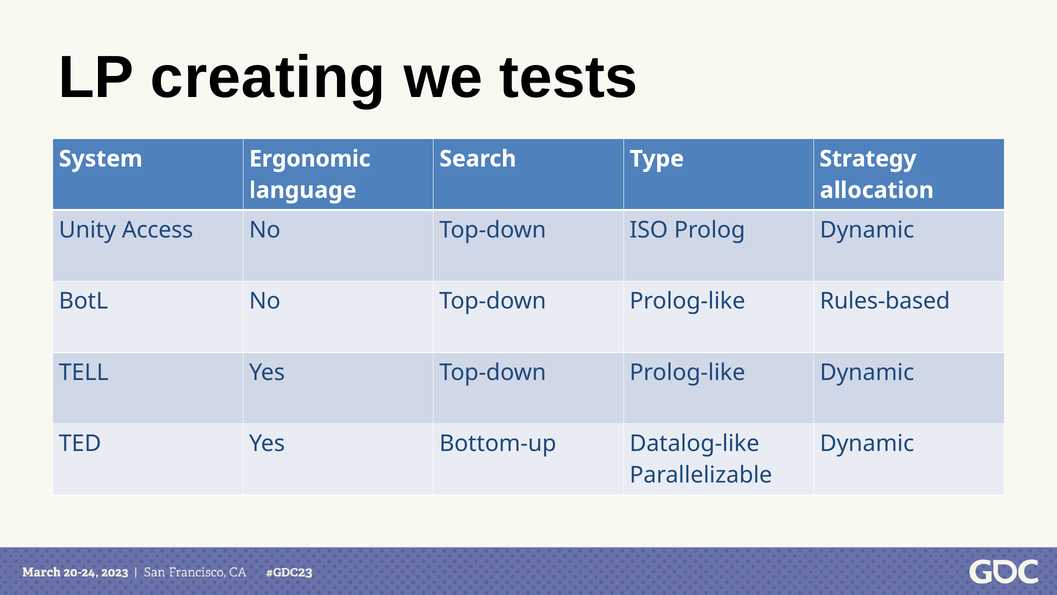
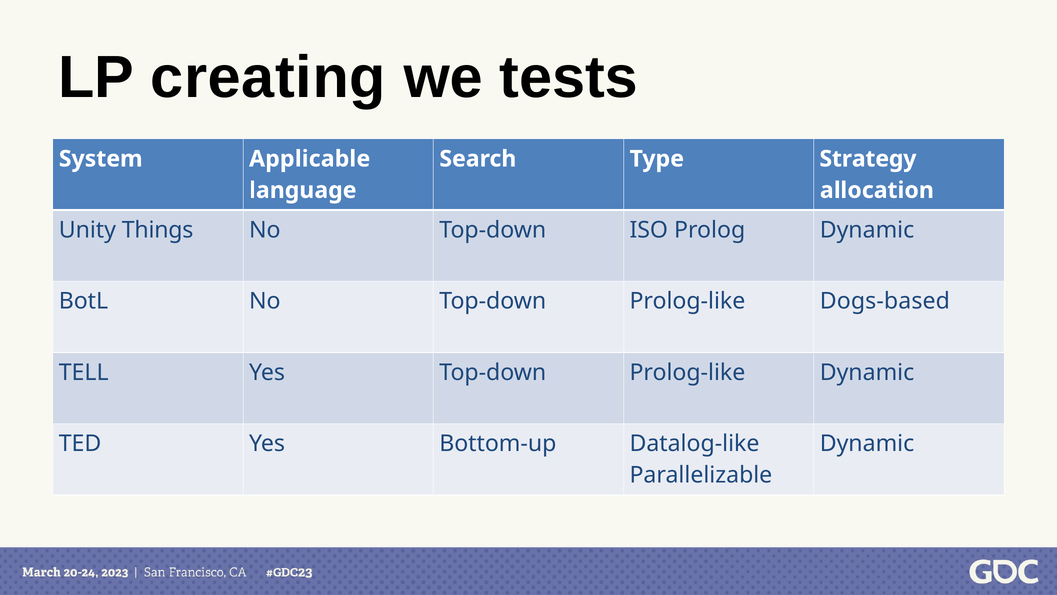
Ergonomic: Ergonomic -> Applicable
Access: Access -> Things
Rules-based: Rules-based -> Dogs-based
